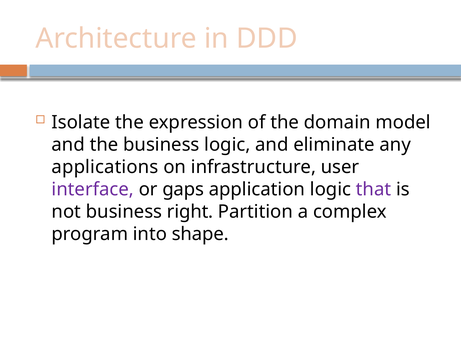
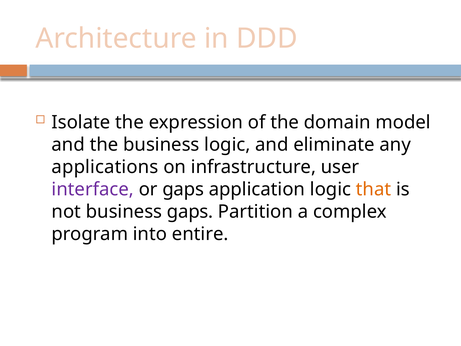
that colour: purple -> orange
business right: right -> gaps
shape: shape -> entire
